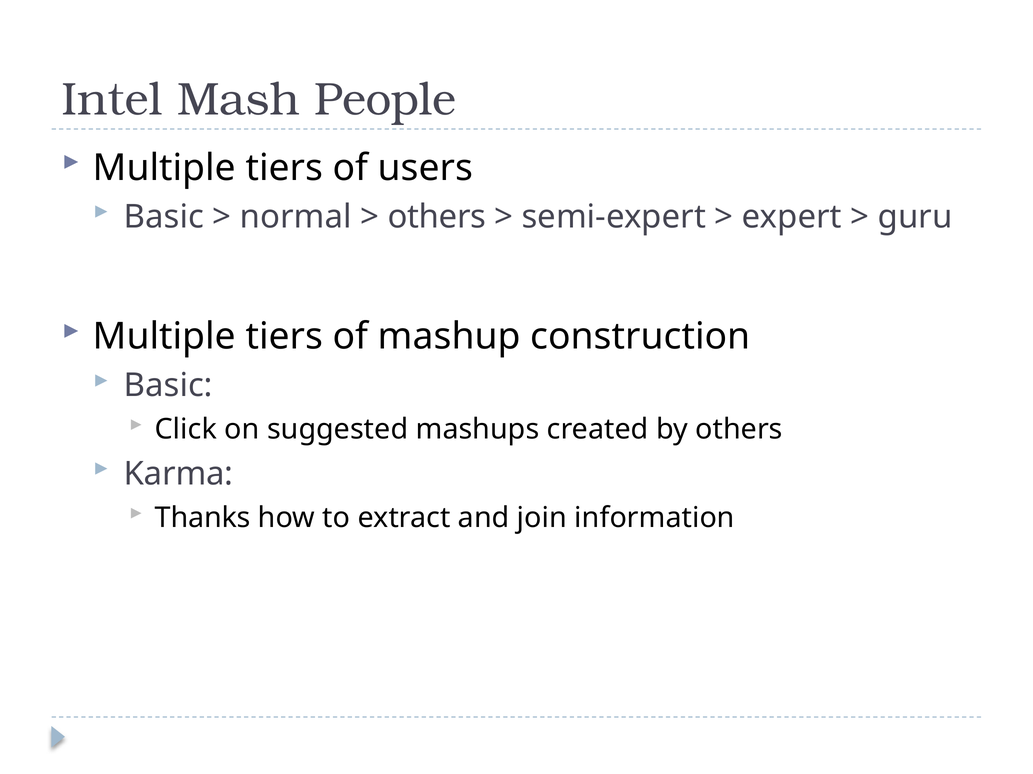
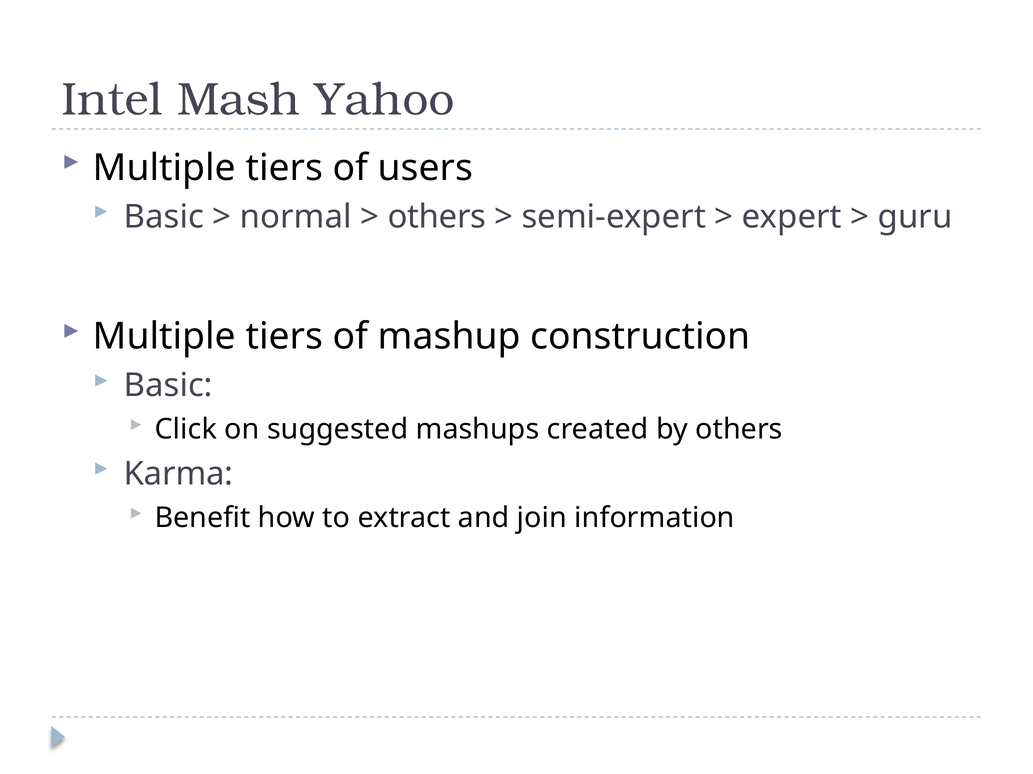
People: People -> Yahoo
Thanks: Thanks -> Benefit
